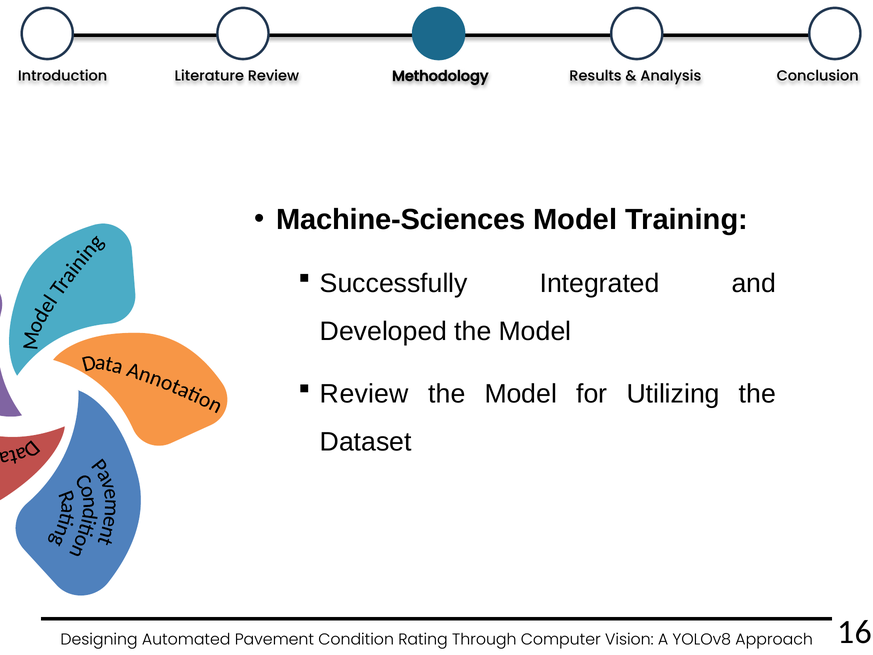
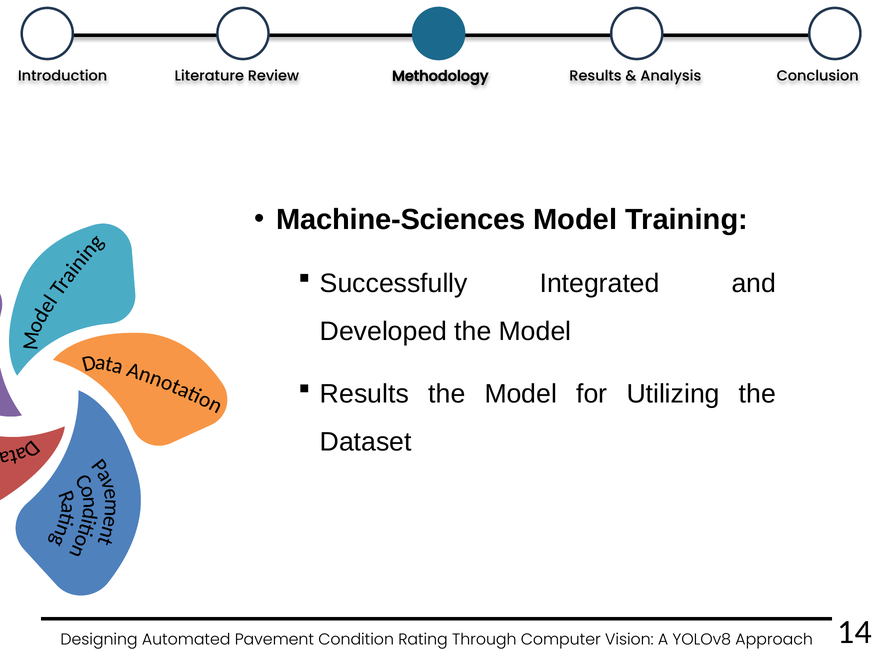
Review at (364, 394): Review -> Results
16: 16 -> 14
